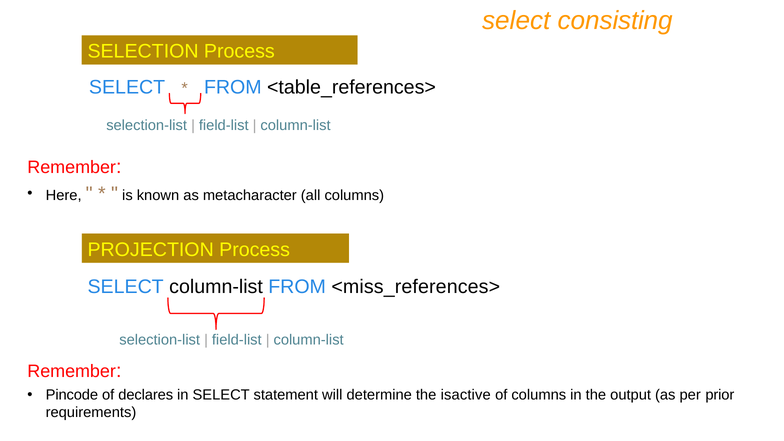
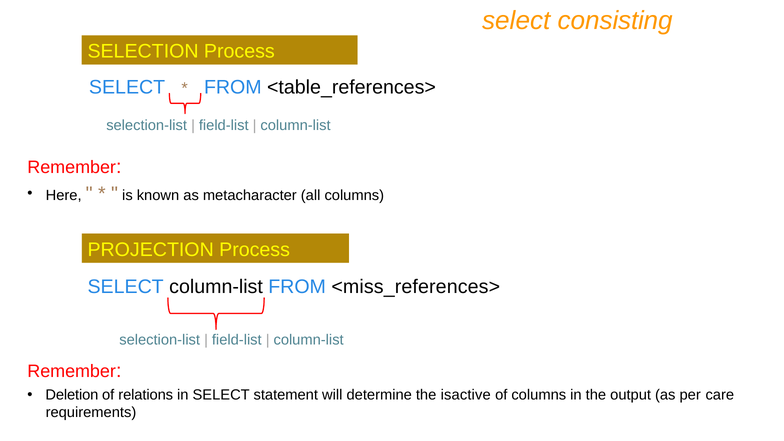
Pincode: Pincode -> Deletion
declares: declares -> relations
prior: prior -> care
